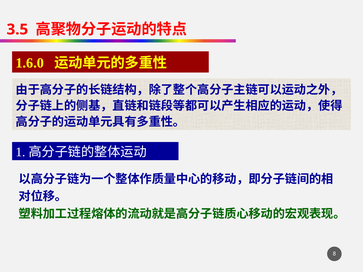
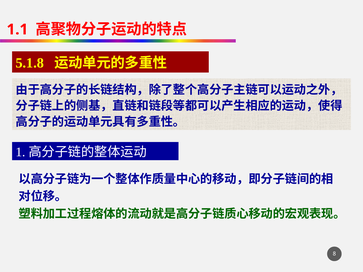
3.5: 3.5 -> 1.1
1.6.0: 1.6.0 -> 5.1.8
